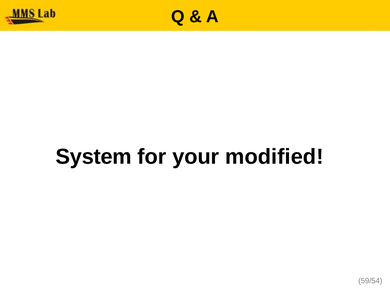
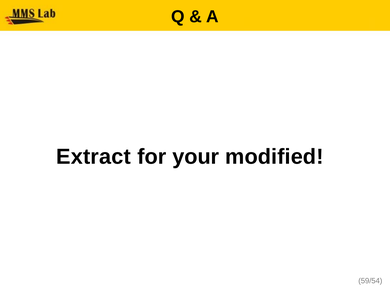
System: System -> Extract
